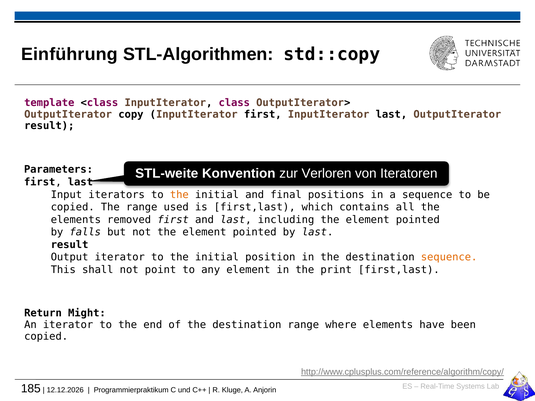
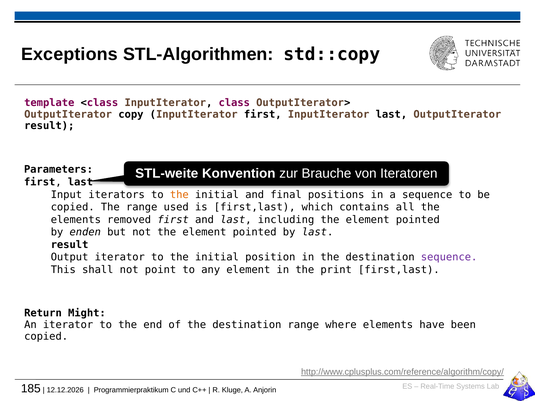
Einführung: Einführung -> Exceptions
Verloren: Verloren -> Brauche
falls: falls -> enden
sequence at (449, 257) colour: orange -> purple
